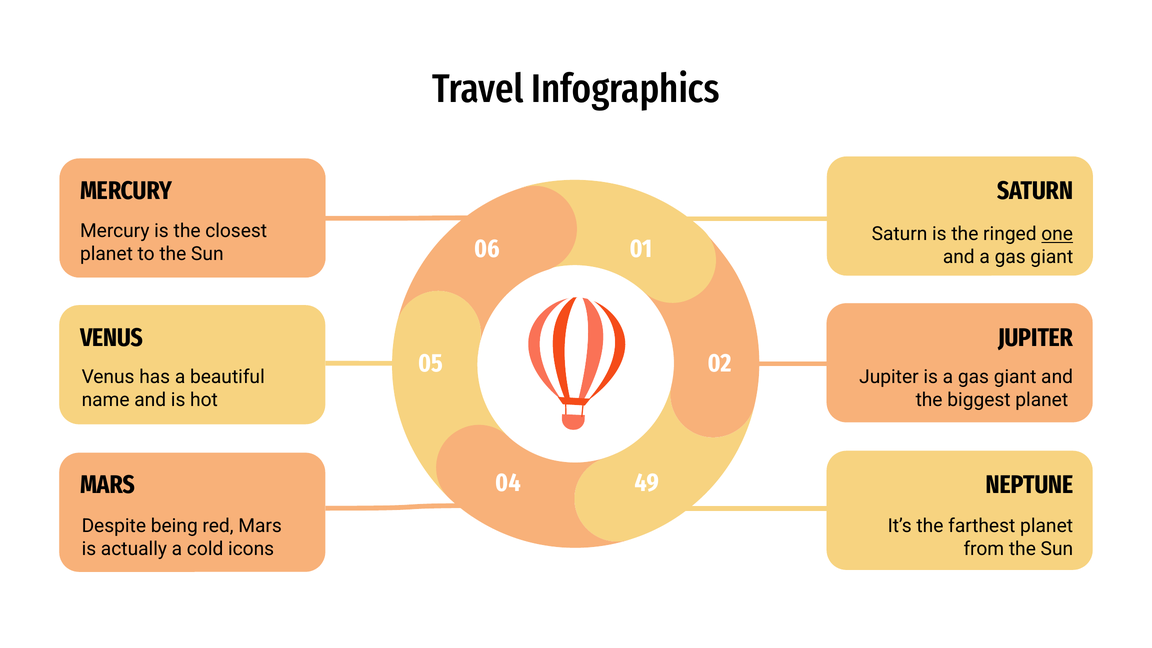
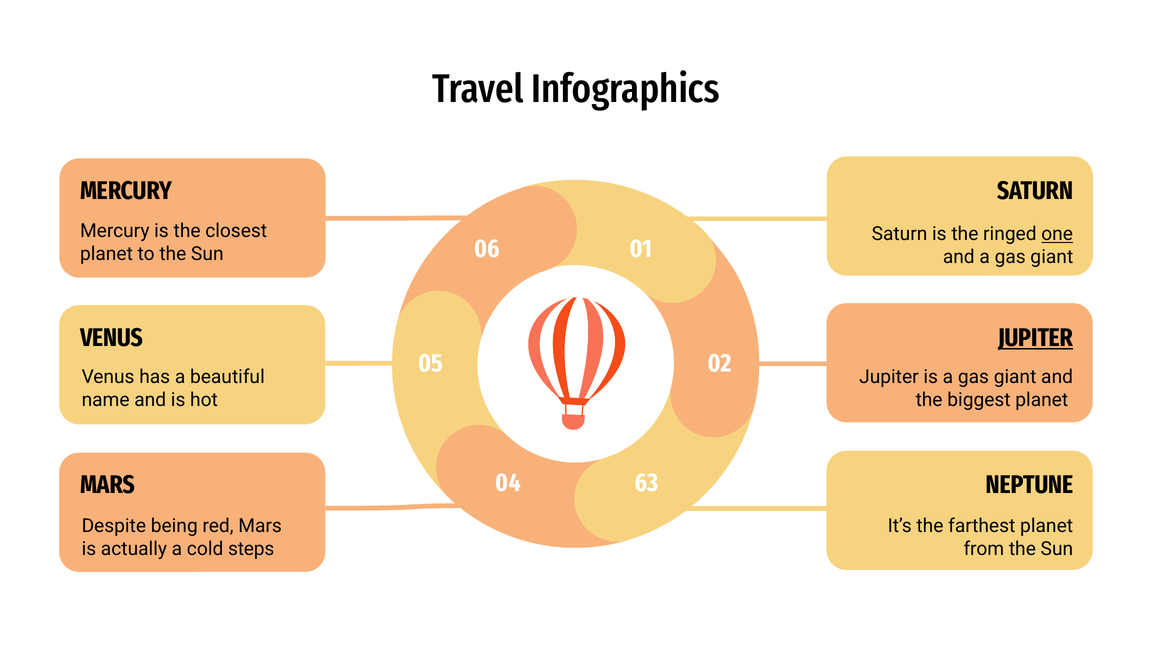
JUPITER at (1036, 338) underline: none -> present
49: 49 -> 63
icons: icons -> steps
